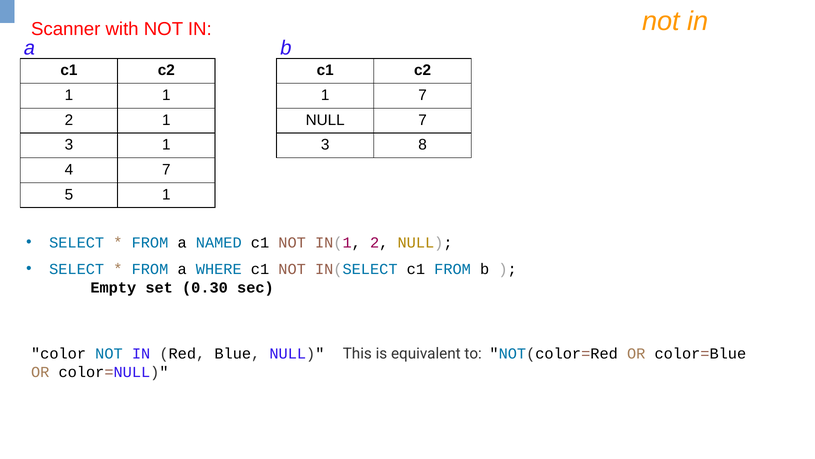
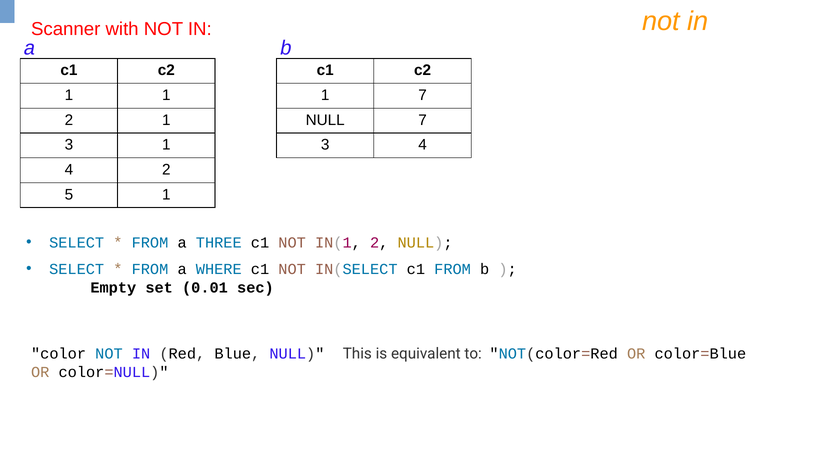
3 8: 8 -> 4
4 7: 7 -> 2
NAMED: NAMED -> THREE
0.30: 0.30 -> 0.01
